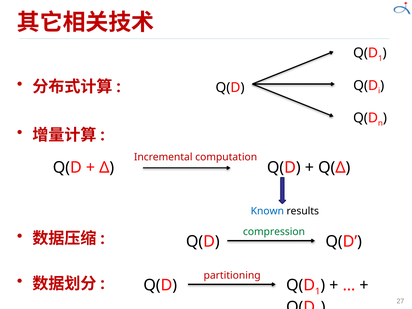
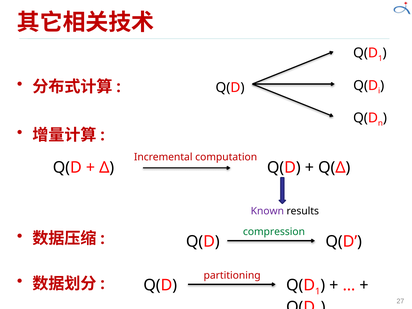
Known colour: blue -> purple
